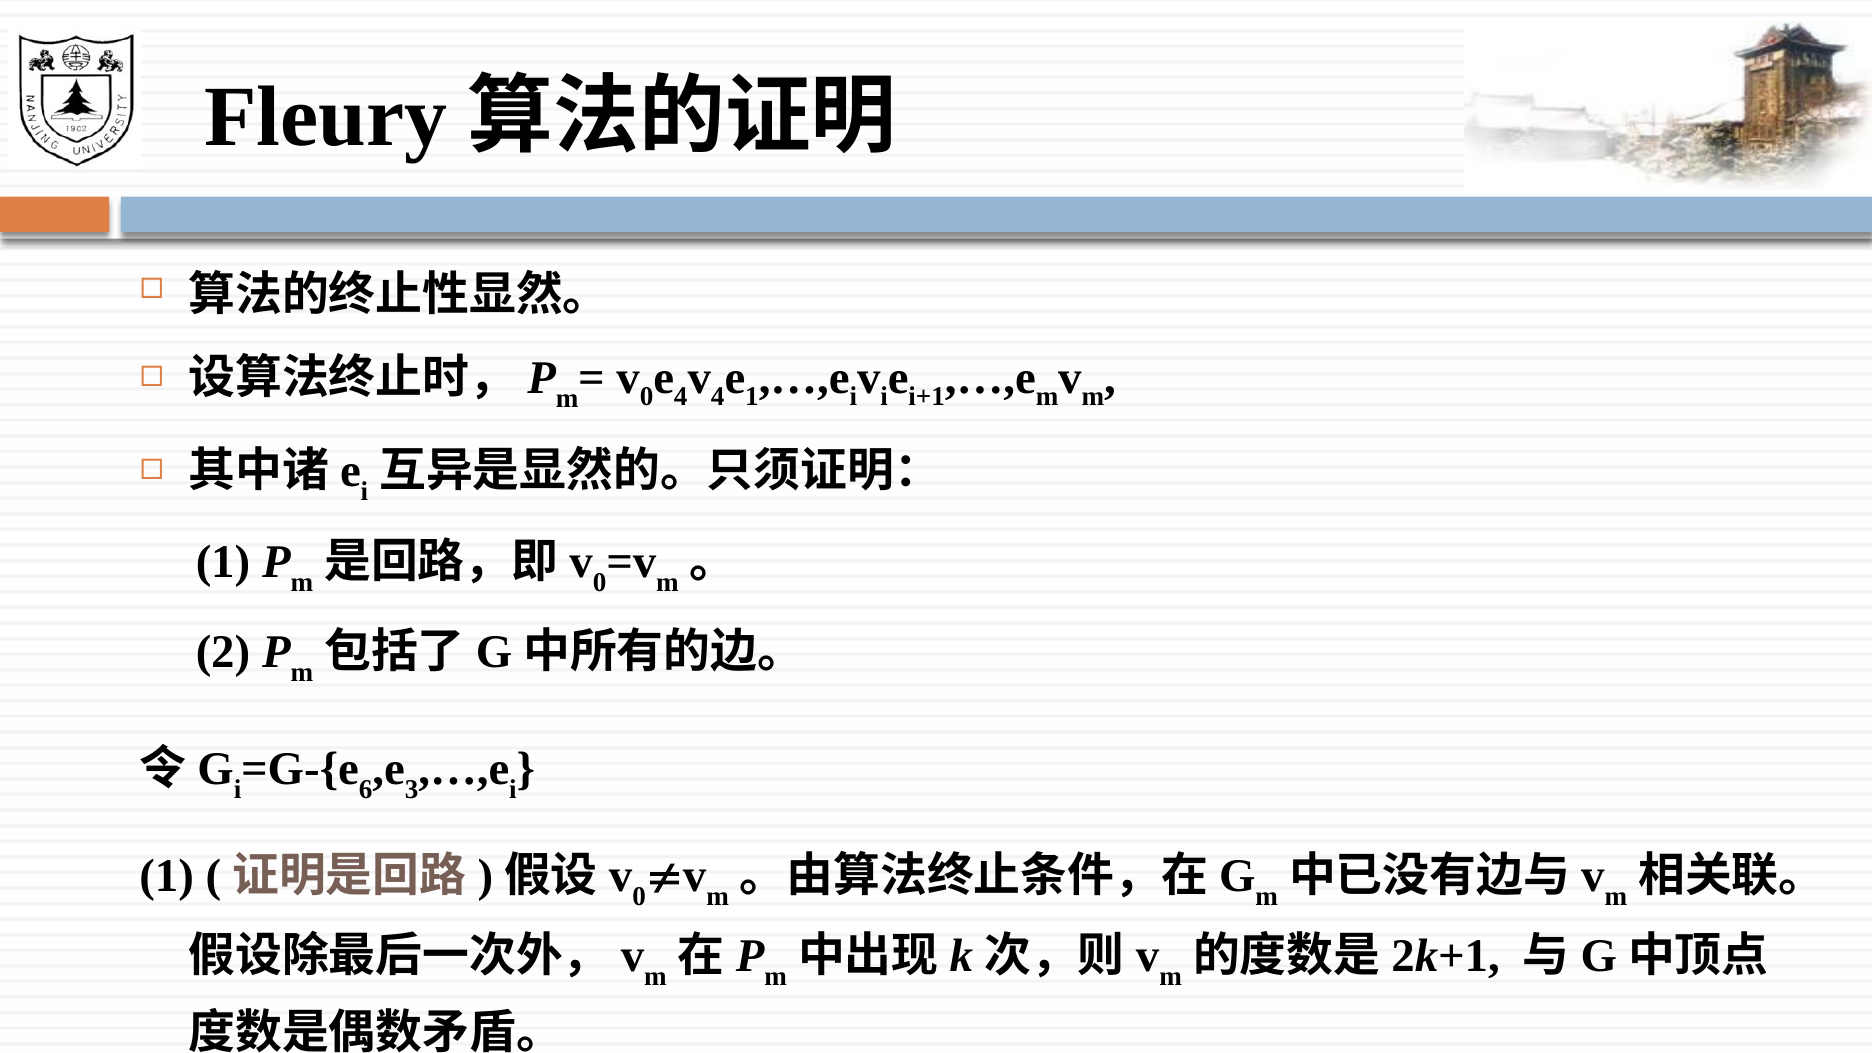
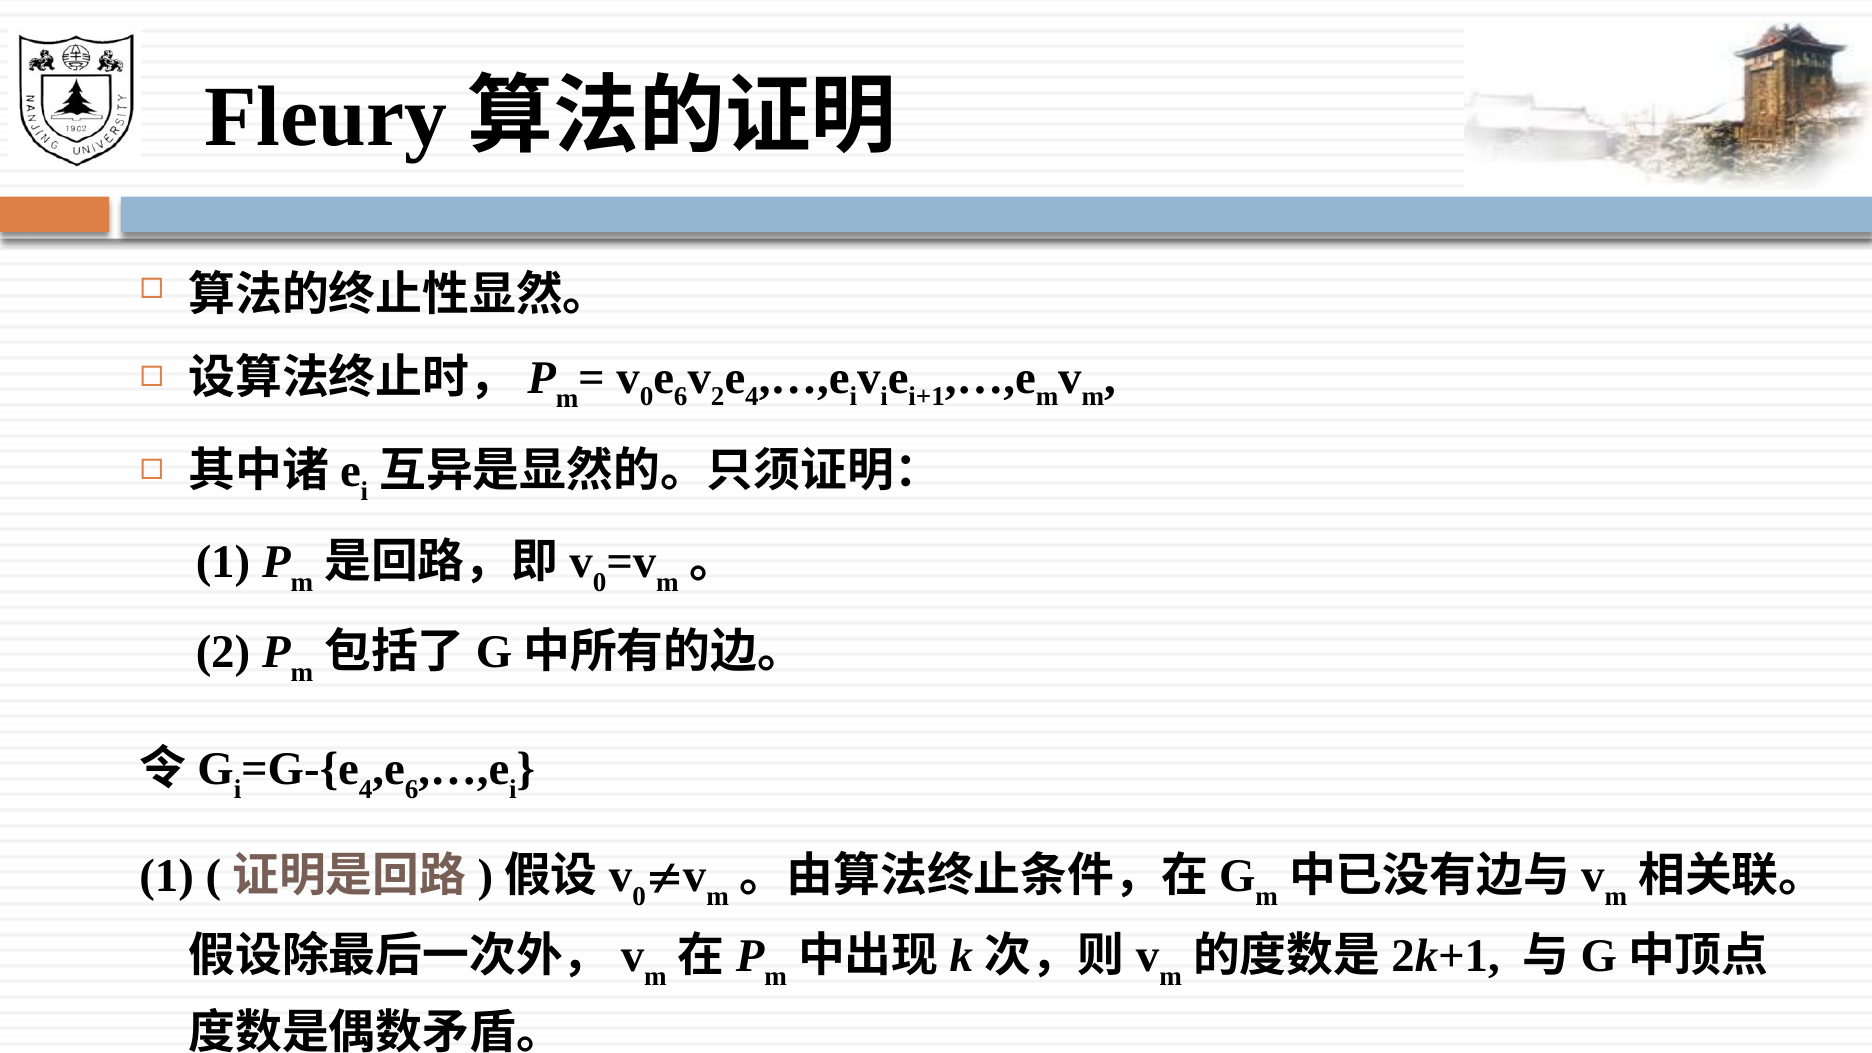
4 at (681, 397): 4 -> 6
4 at (718, 397): 4 -> 2
1 at (752, 397): 1 -> 4
6 at (366, 789): 6 -> 4
3 at (412, 789): 3 -> 6
